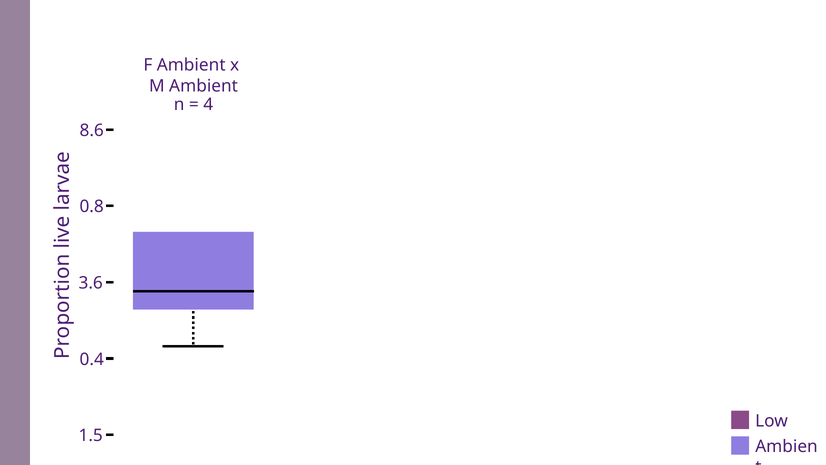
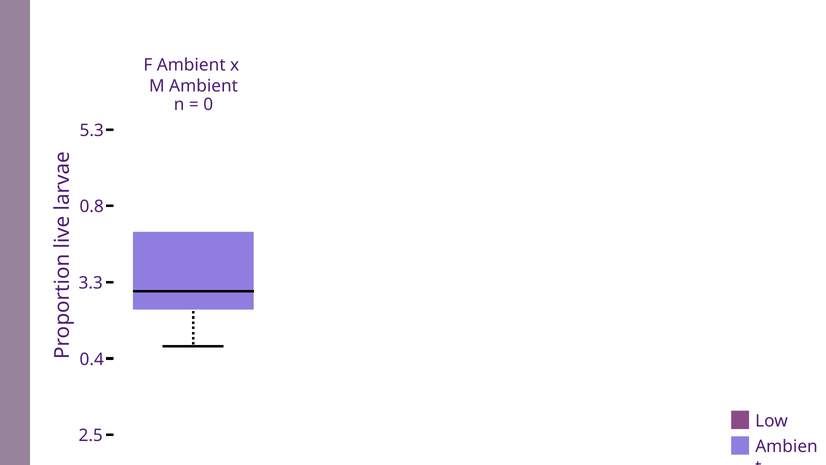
4: 4 -> 0
8.6: 8.6 -> 5.3
3.6: 3.6 -> 3.3
1.5: 1.5 -> 2.5
